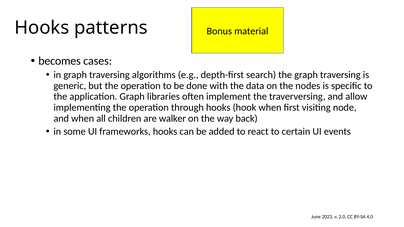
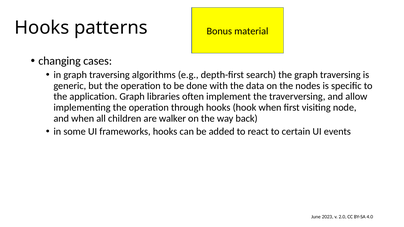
becomes: becomes -> changing
